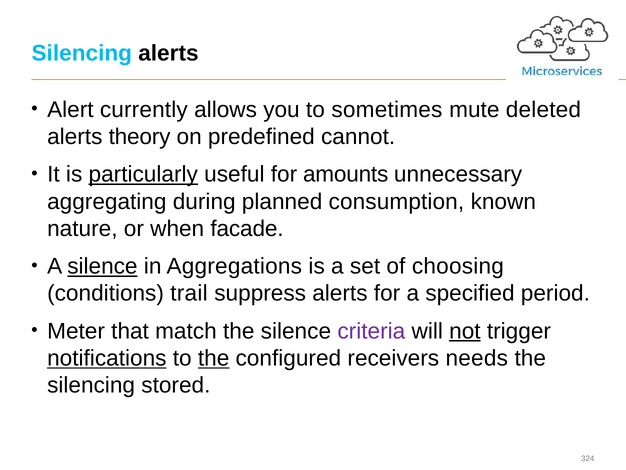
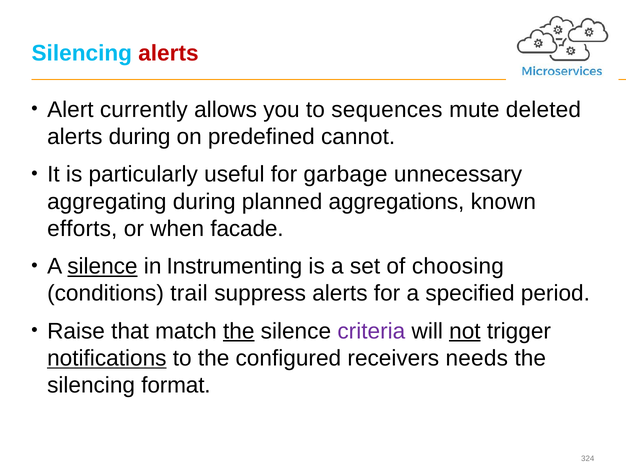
alerts at (168, 53) colour: black -> red
sometimes: sometimes -> sequences
alerts theory: theory -> during
particularly underline: present -> none
amounts: amounts -> garbage
consumption: consumption -> aggregations
nature: nature -> efforts
Aggregations: Aggregations -> Instrumenting
Meter: Meter -> Raise
the at (239, 331) underline: none -> present
the at (214, 358) underline: present -> none
stored: stored -> format
